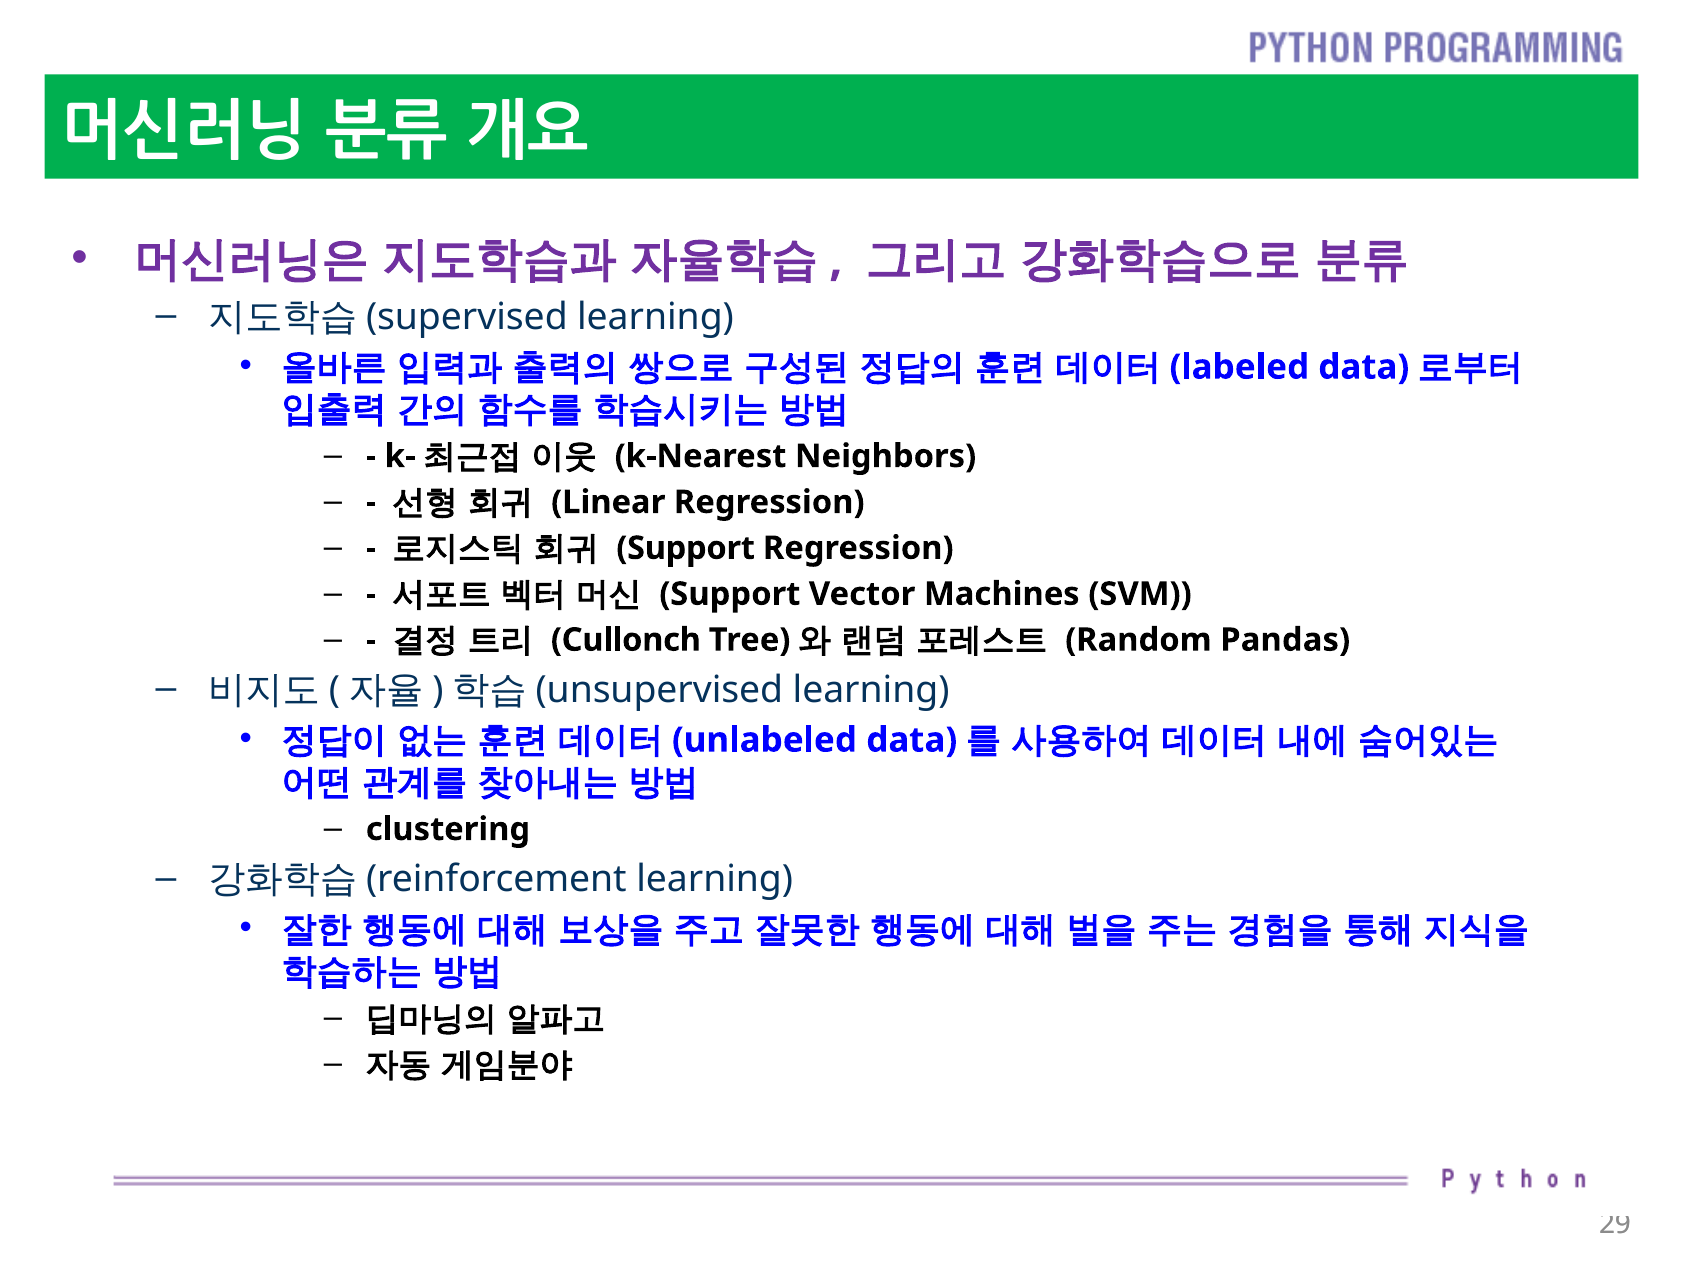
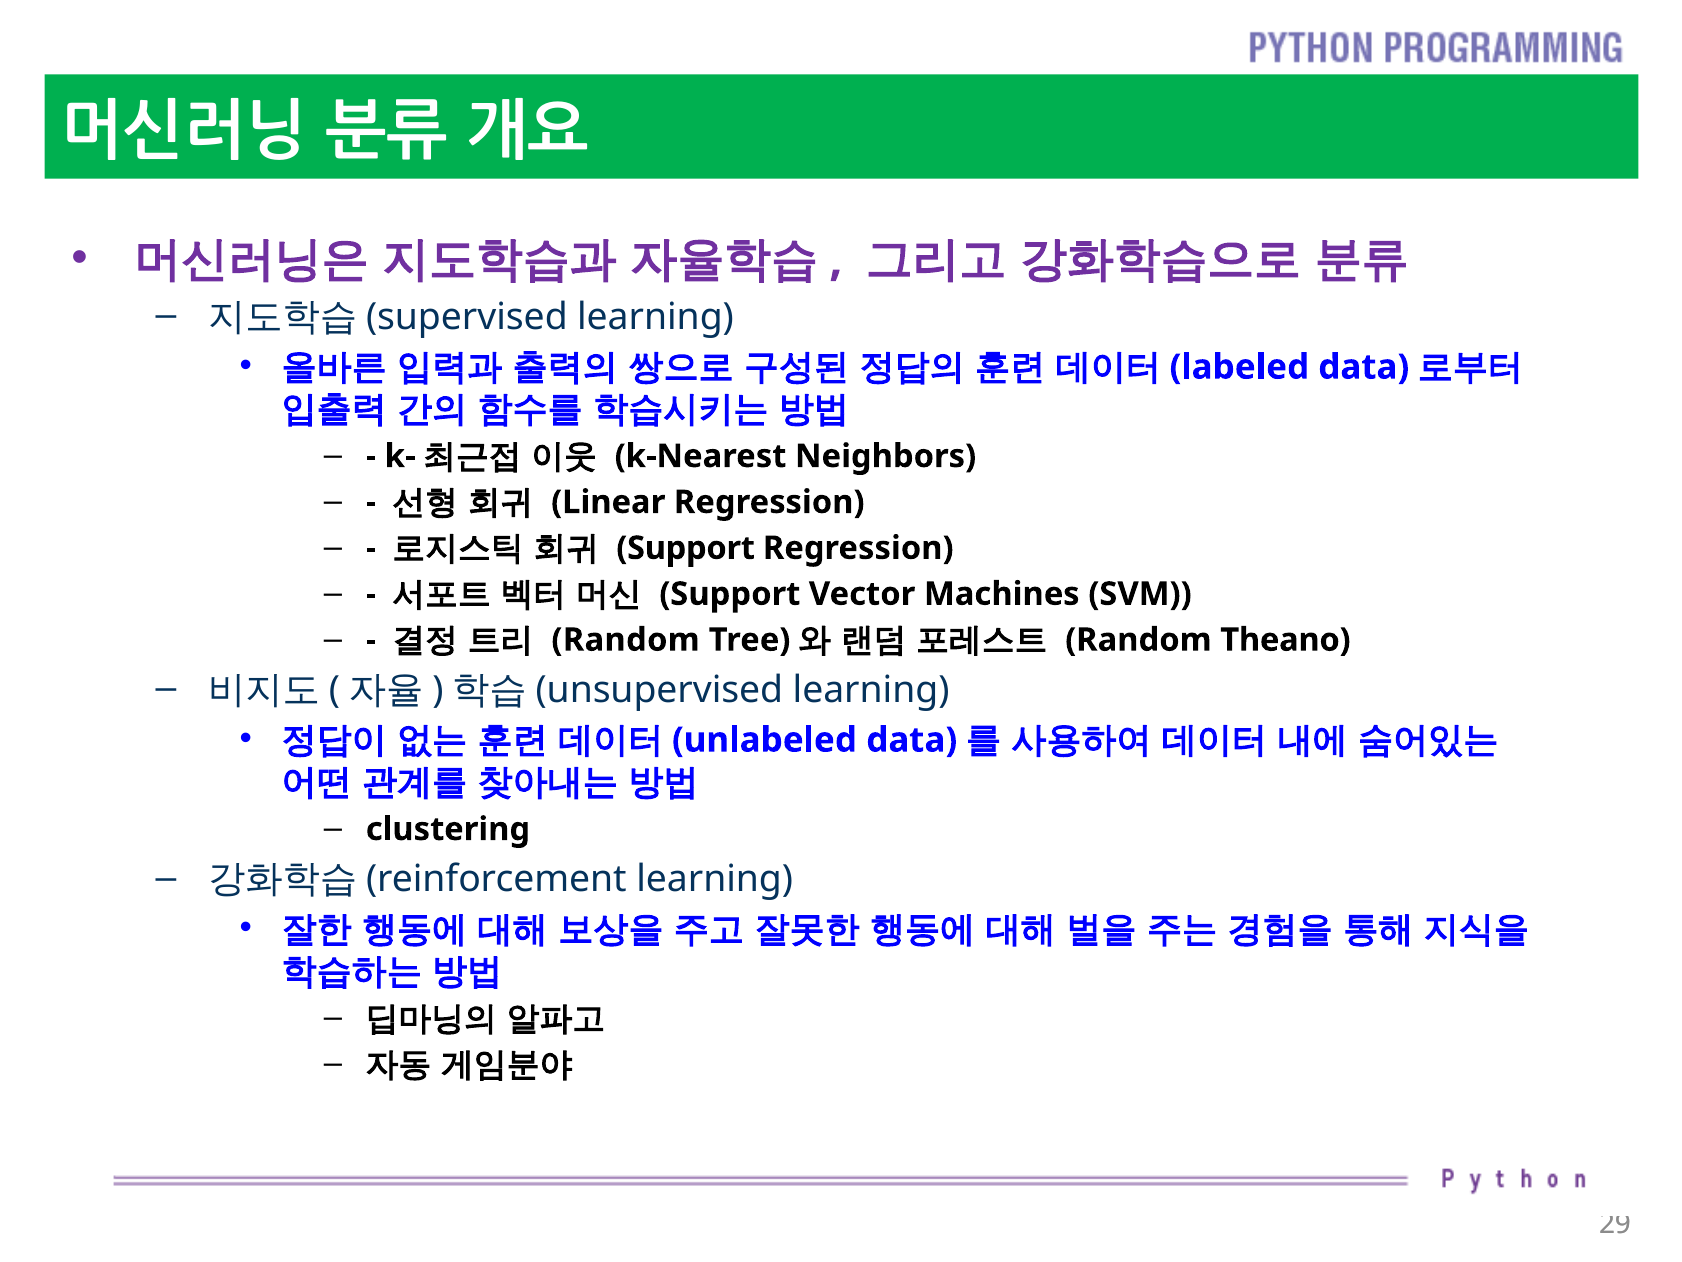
Cullonch at (626, 640): Cullonch -> Random
Pandas: Pandas -> Theano
